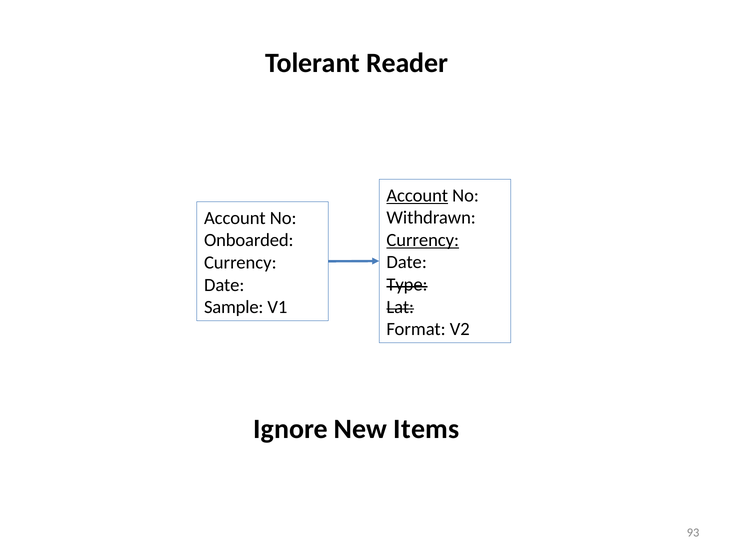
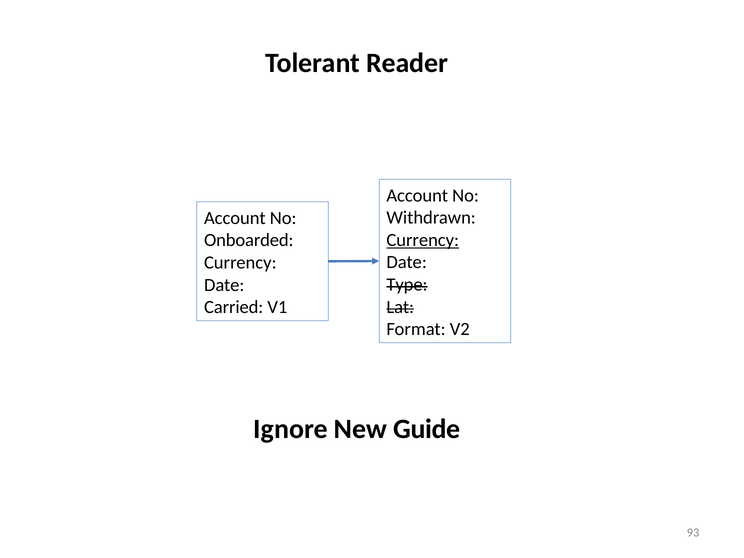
Account at (417, 195) underline: present -> none
Sample: Sample -> Carried
Items: Items -> Guide
